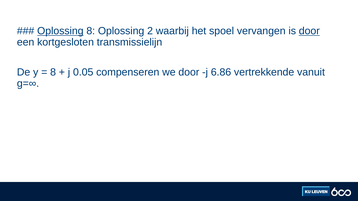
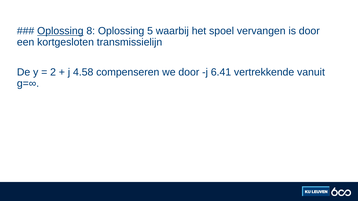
2: 2 -> 5
door at (309, 31) underline: present -> none
8 at (53, 72): 8 -> 2
0.05: 0.05 -> 4.58
6.86: 6.86 -> 6.41
